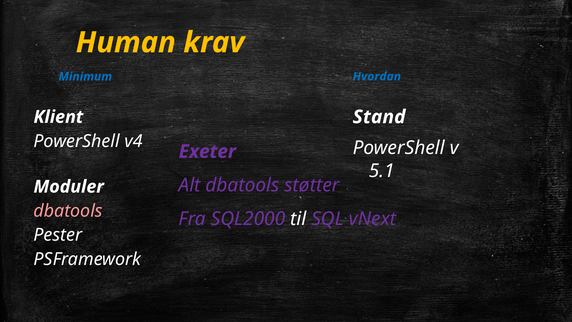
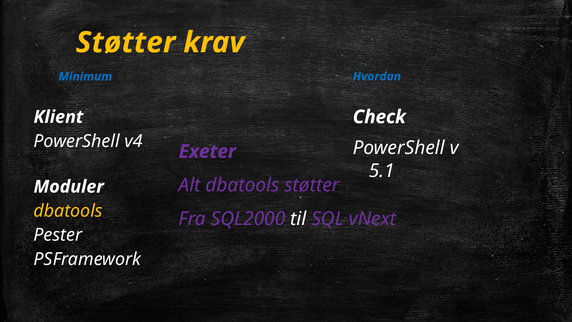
Human at (126, 43): Human -> Støtter
Stand: Stand -> Check
dbatools at (68, 211) colour: pink -> yellow
